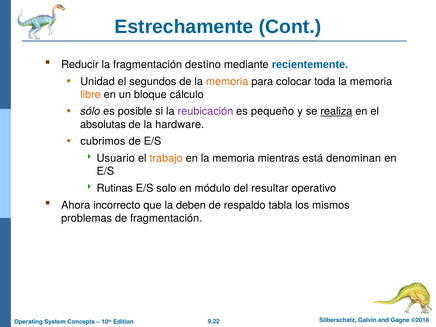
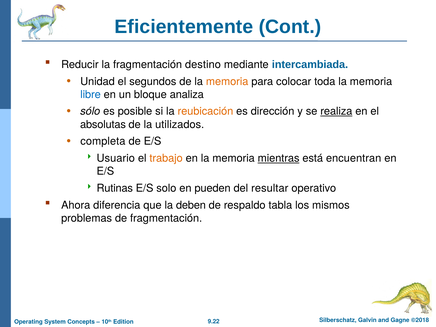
Estrechamente: Estrechamente -> Eficientemente
recientemente: recientemente -> intercambiada
libre colour: orange -> blue
cálculo: cálculo -> analiza
reubicación colour: purple -> orange
pequeño: pequeño -> dirección
hardware: hardware -> utilizados
cubrimos: cubrimos -> completa
mientras underline: none -> present
denominan: denominan -> encuentran
módulo: módulo -> pueden
incorrecto: incorrecto -> diferencia
